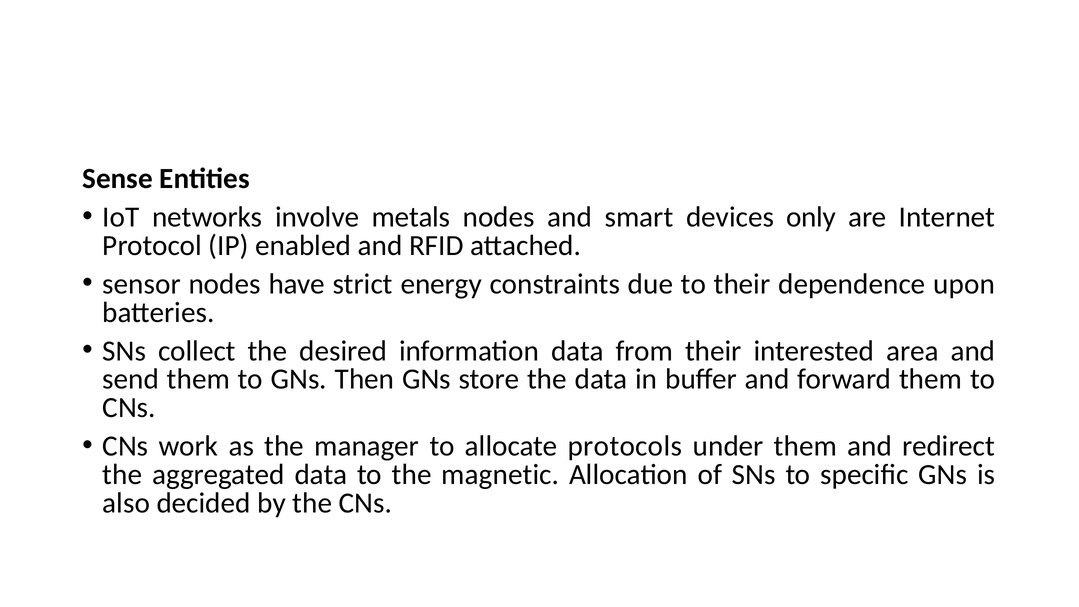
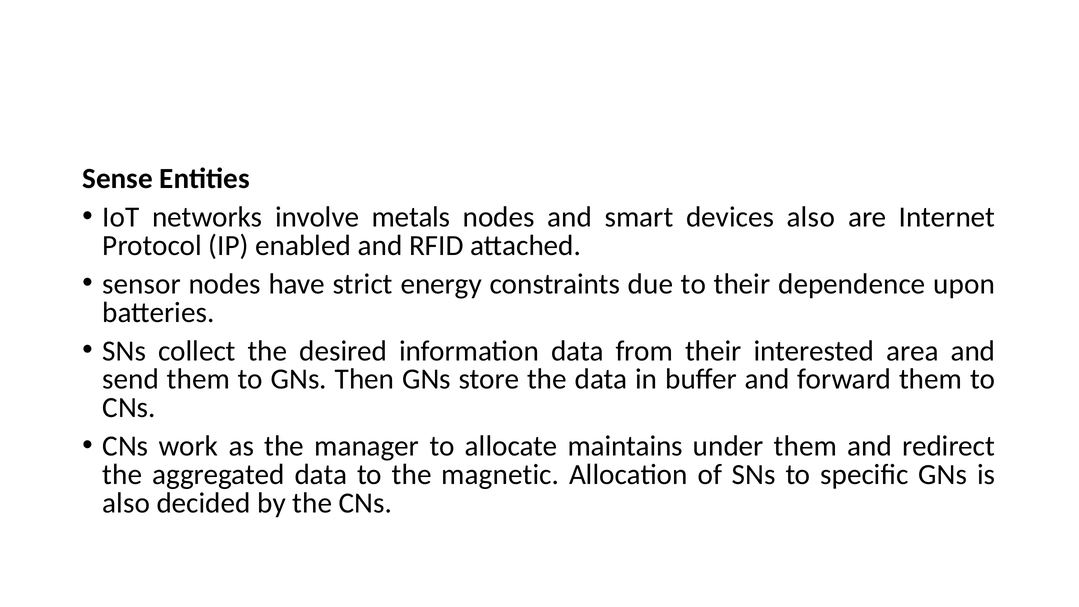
devices only: only -> also
protocols: protocols -> maintains
